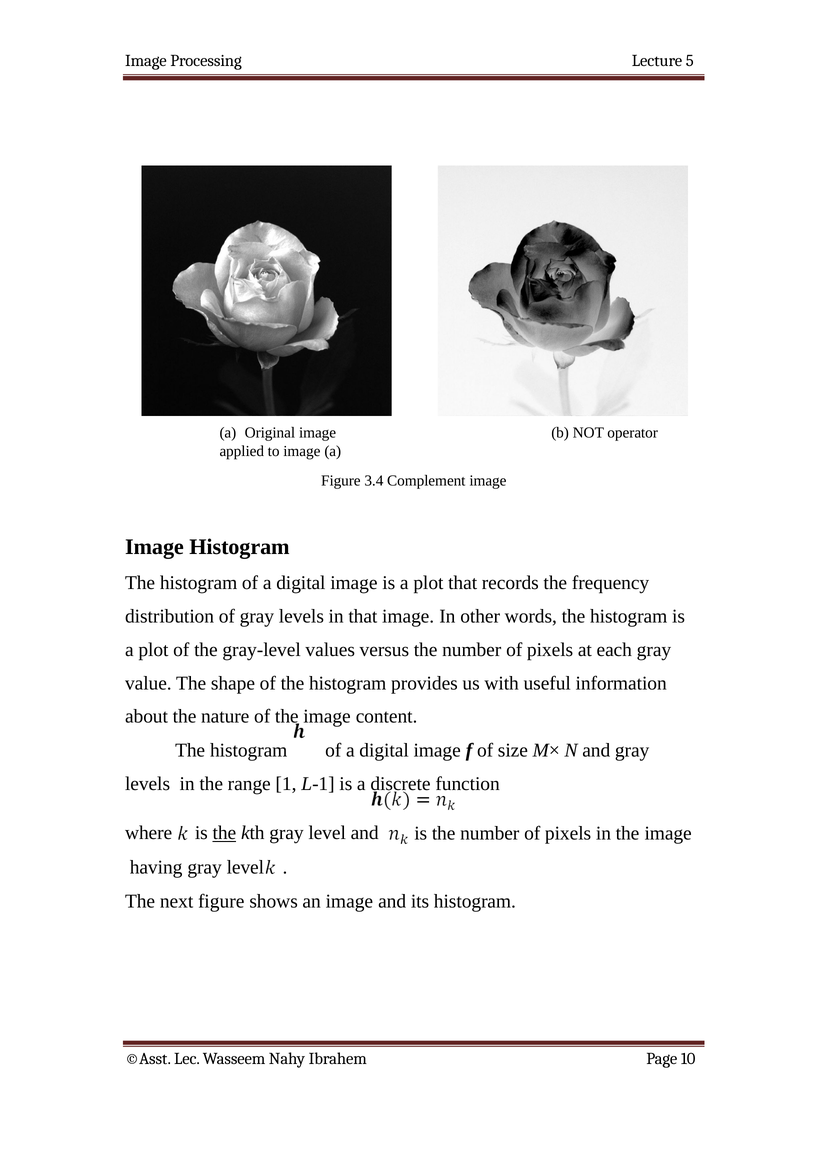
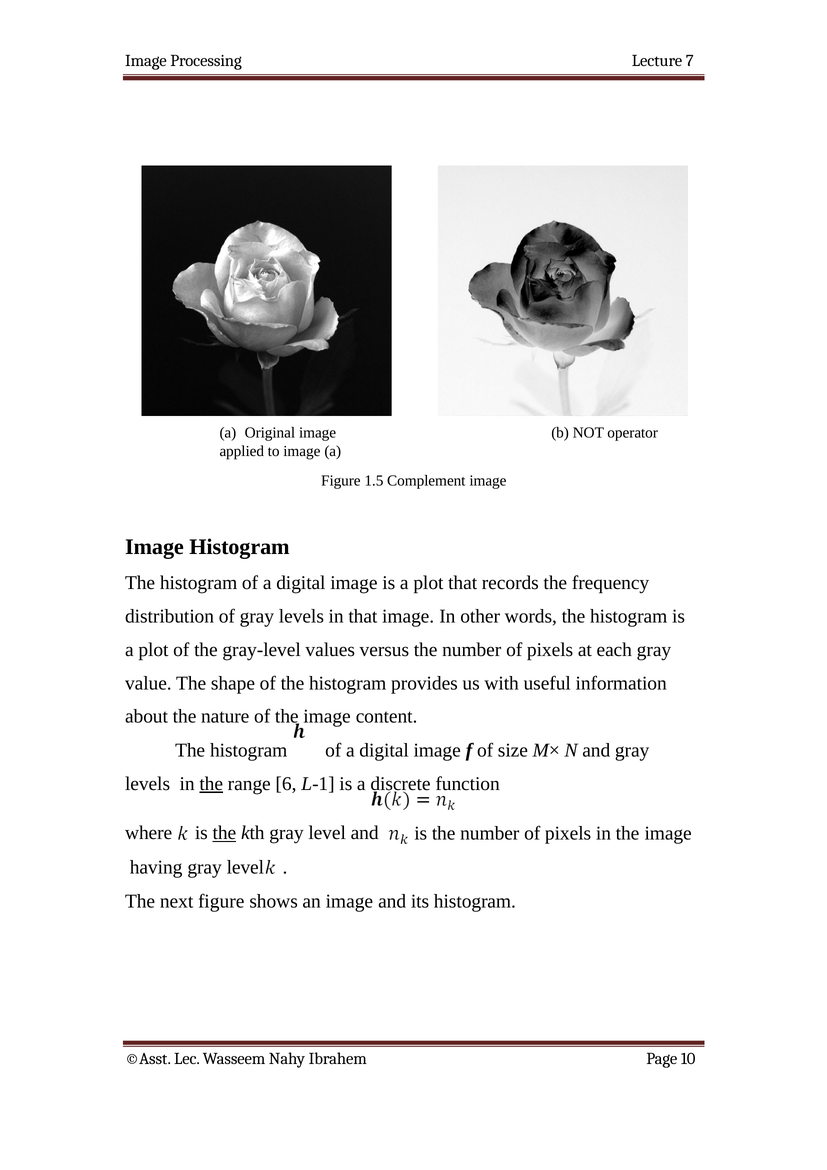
5: 5 -> 7
3.4: 3.4 -> 1.5
the at (211, 784) underline: none -> present
1: 1 -> 6
